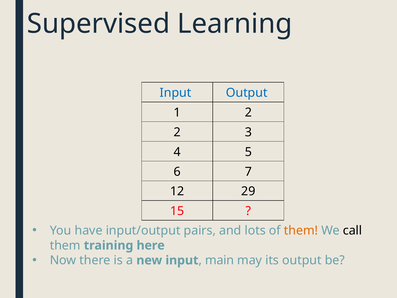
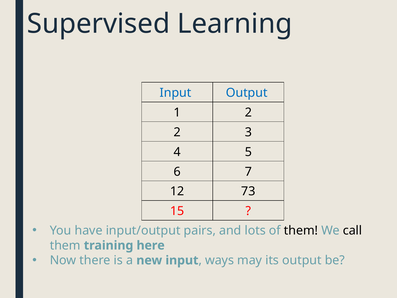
29: 29 -> 73
them at (301, 230) colour: orange -> black
main: main -> ways
